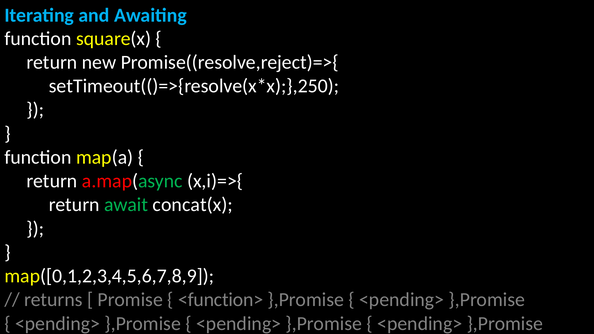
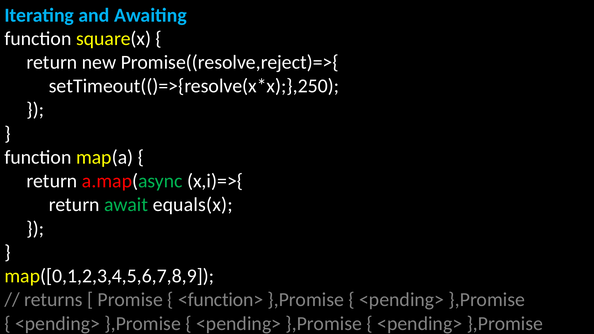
concat(x: concat(x -> equals(x
